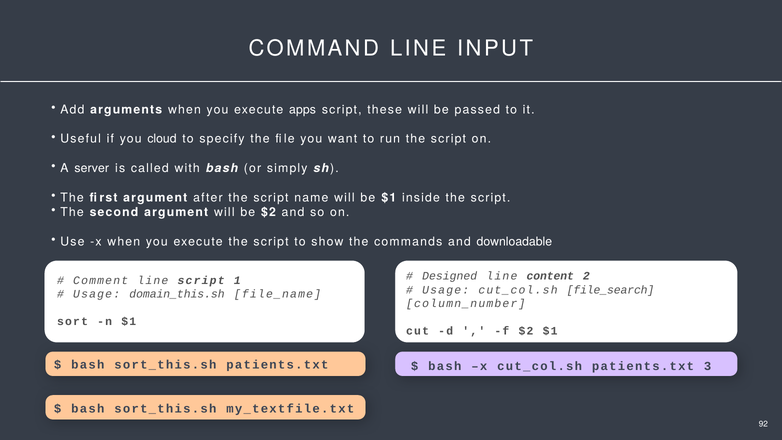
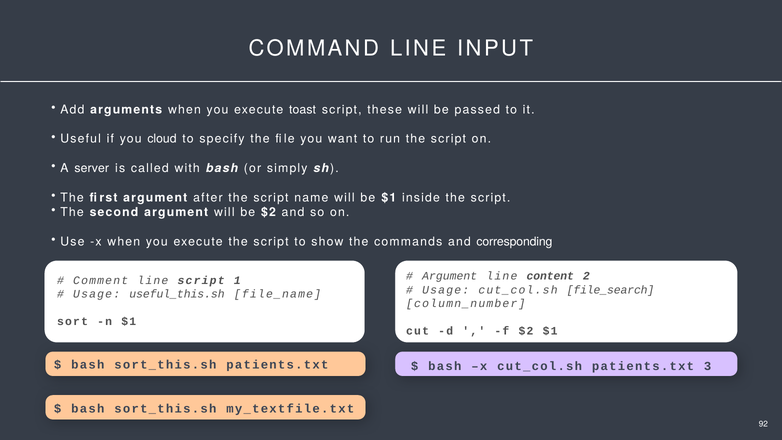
apps: apps -> toast
downloadable: downloadable -> corresponding
Designed at (450, 276): Designed -> Argument
domain_this.sh: domain_this.sh -> useful_this.sh
